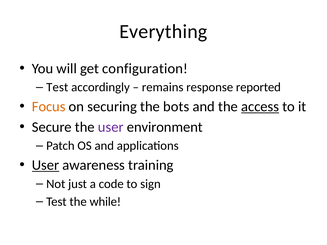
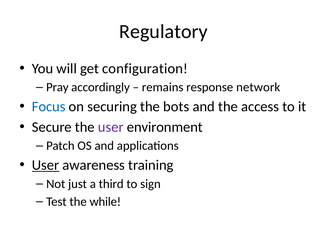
Everything: Everything -> Regulatory
Test at (57, 87): Test -> Pray
reported: reported -> network
Focus colour: orange -> blue
access underline: present -> none
code: code -> third
